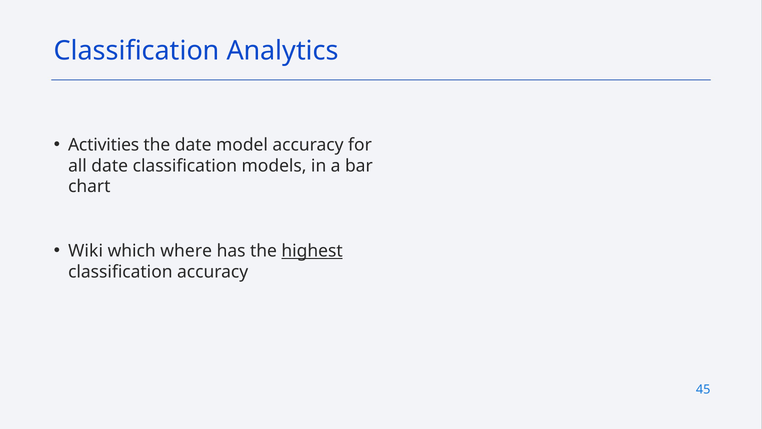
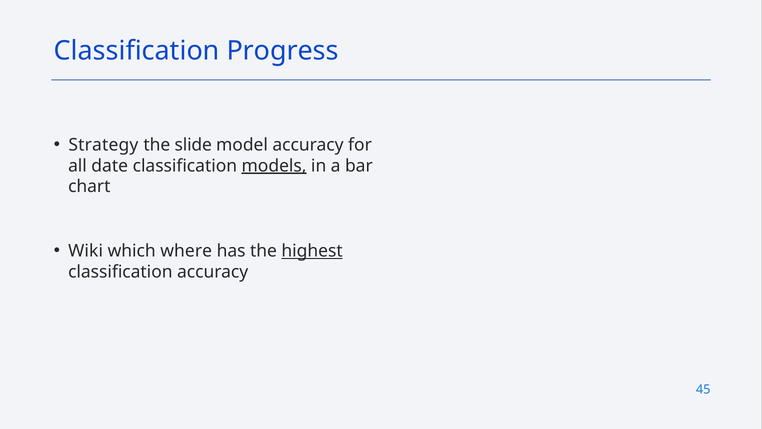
Analytics: Analytics -> Progress
Activities: Activities -> Strategy
the date: date -> slide
models underline: none -> present
